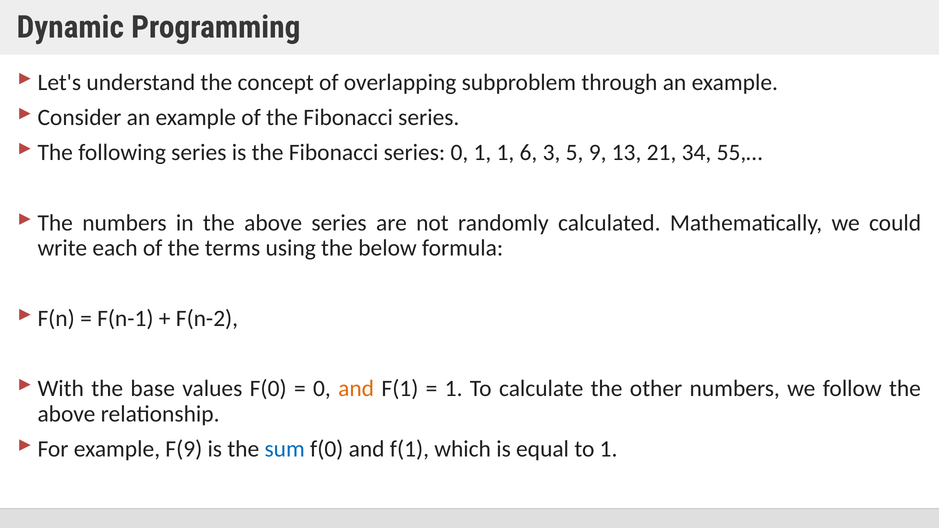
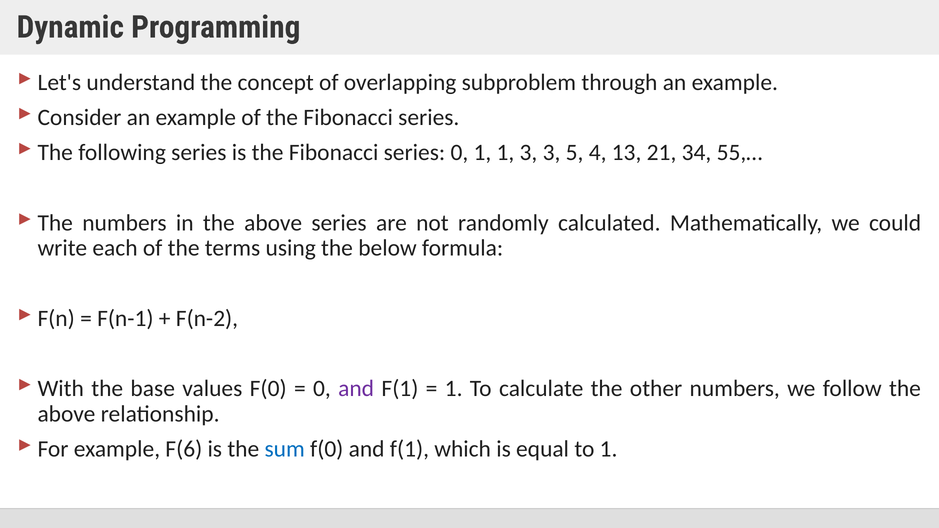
1 6: 6 -> 3
9: 9 -> 4
and at (356, 389) colour: orange -> purple
F(9: F(9 -> F(6
